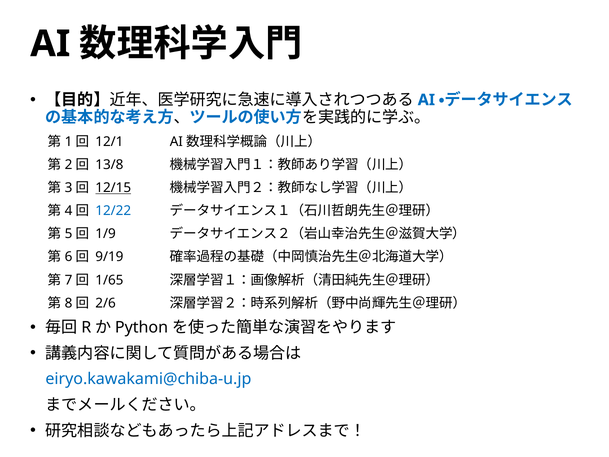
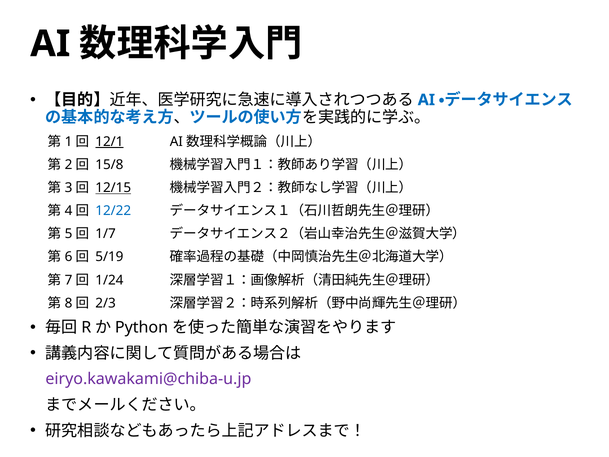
12/1 underline: none -> present
13/8: 13/8 -> 15/8
1/9: 1/9 -> 1/7
9/19: 9/19 -> 5/19
1/65: 1/65 -> 1/24
2/6: 2/6 -> 2/3
eiryo.kawakami@chiba-u.jp colour: blue -> purple
